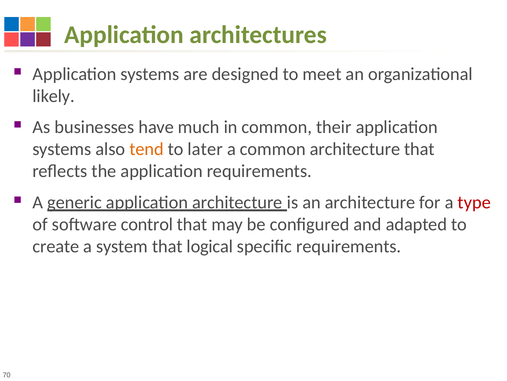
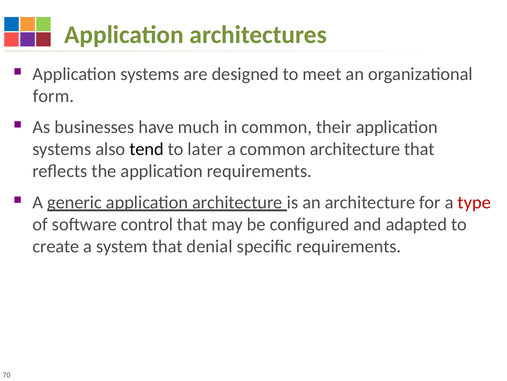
likely: likely -> form
tend colour: orange -> black
logical: logical -> denial
